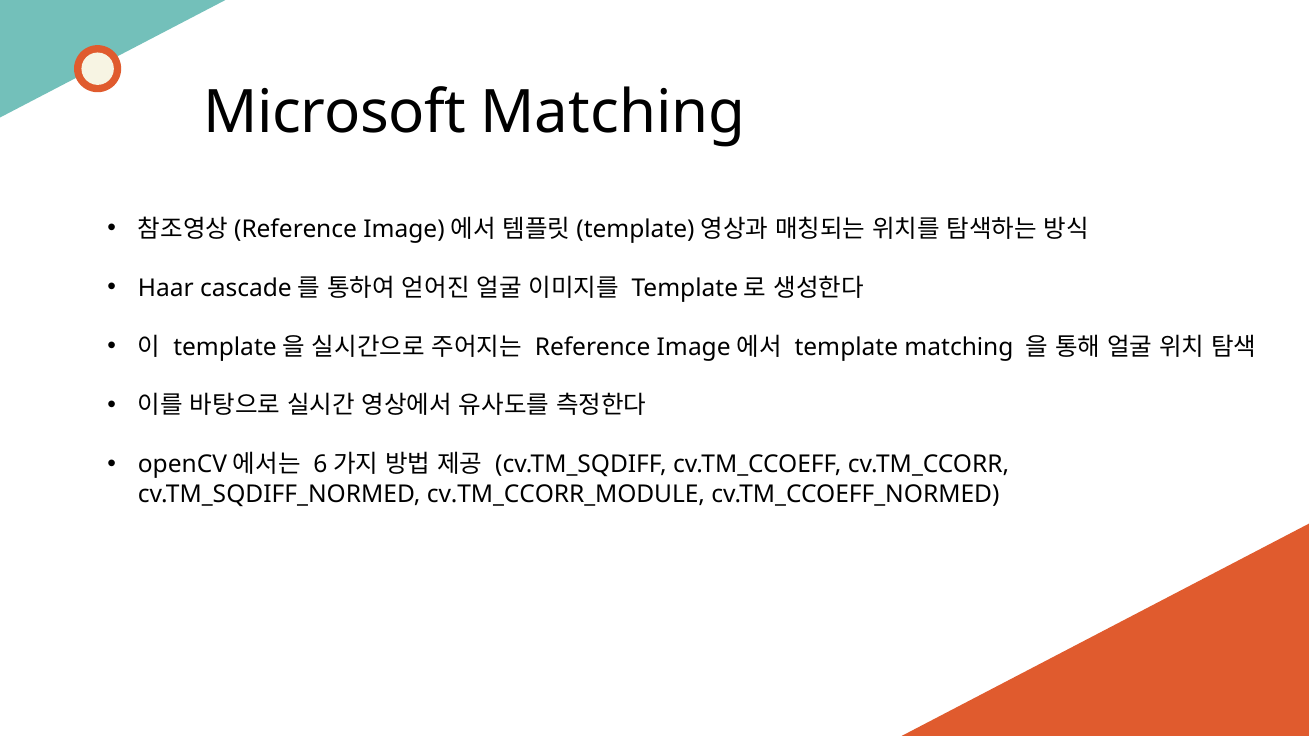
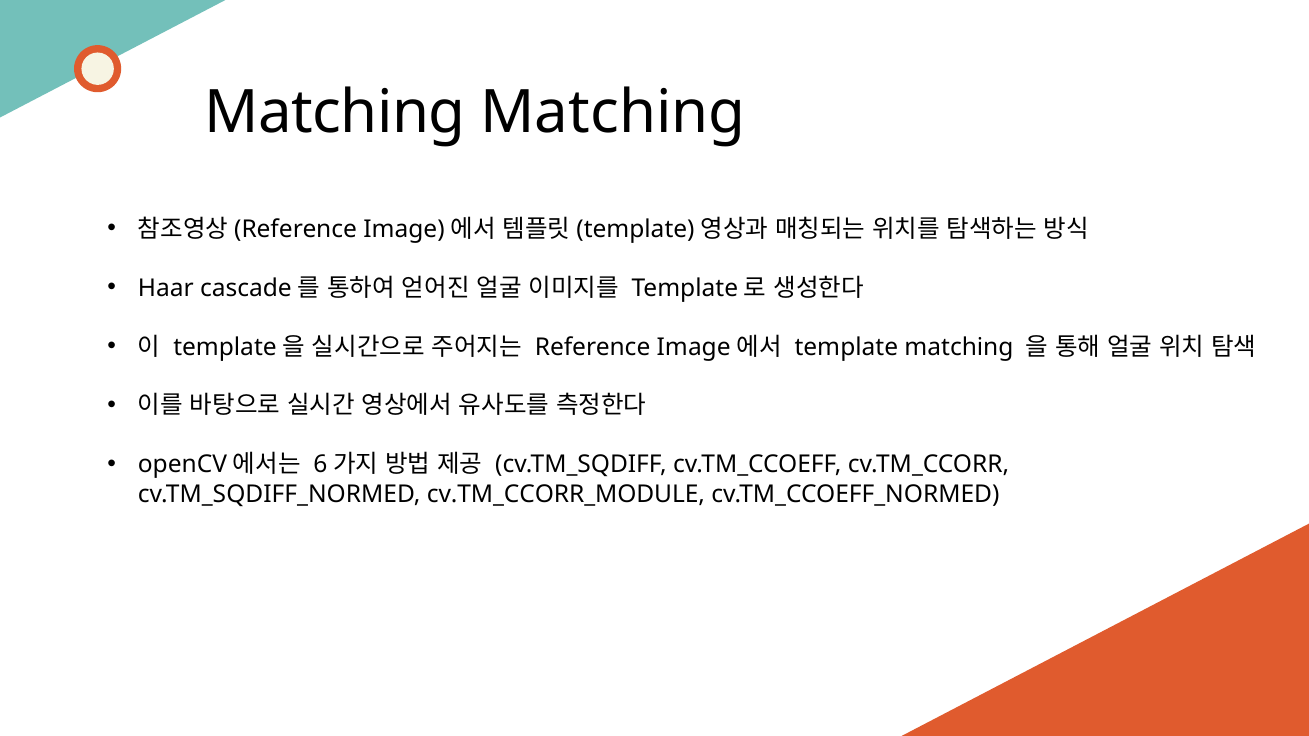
Microsoft at (335, 113): Microsoft -> Matching
